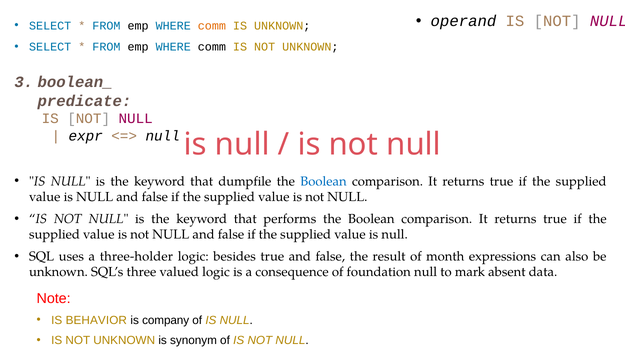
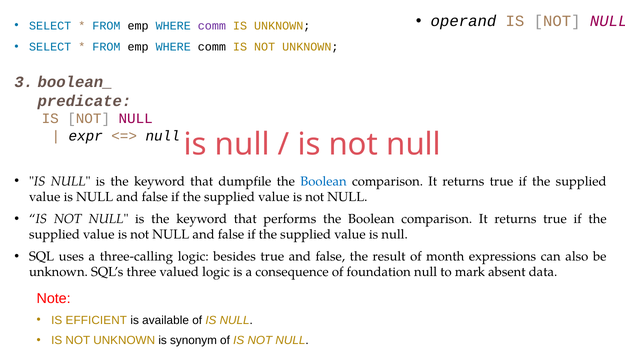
comm at (212, 26) colour: orange -> purple
three-holder: three-holder -> three-calling
BEHAVIOR: BEHAVIOR -> EFFICIENT
company: company -> available
